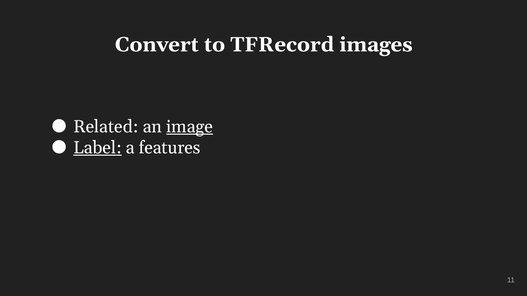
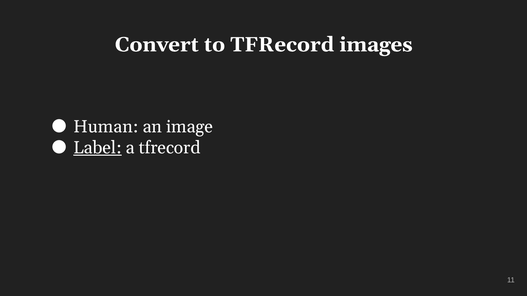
Related: Related -> Human
image underline: present -> none
a features: features -> tfrecord
